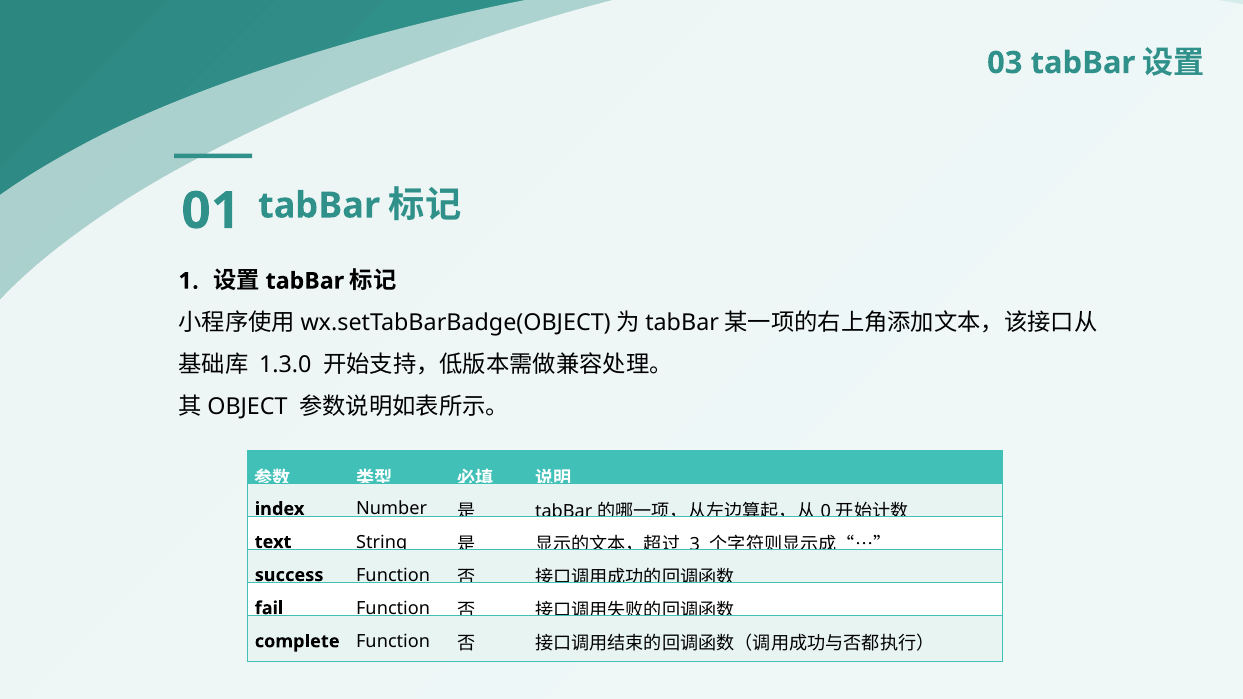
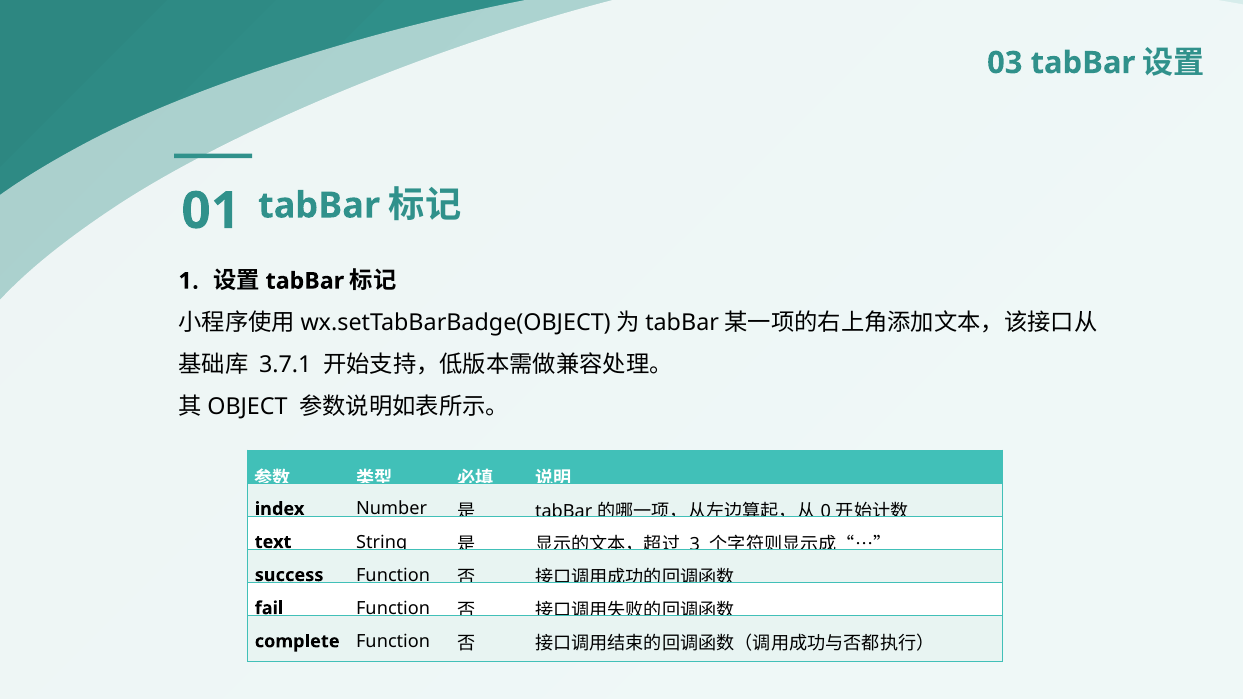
1.3.0: 1.3.0 -> 3.7.1
